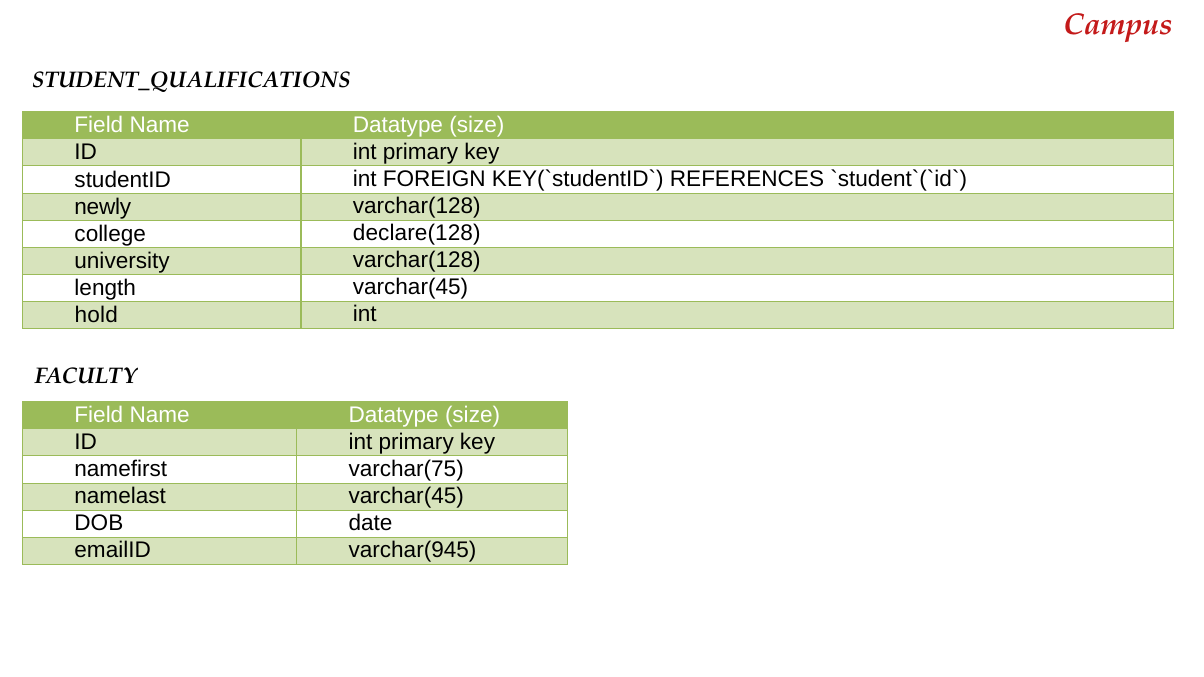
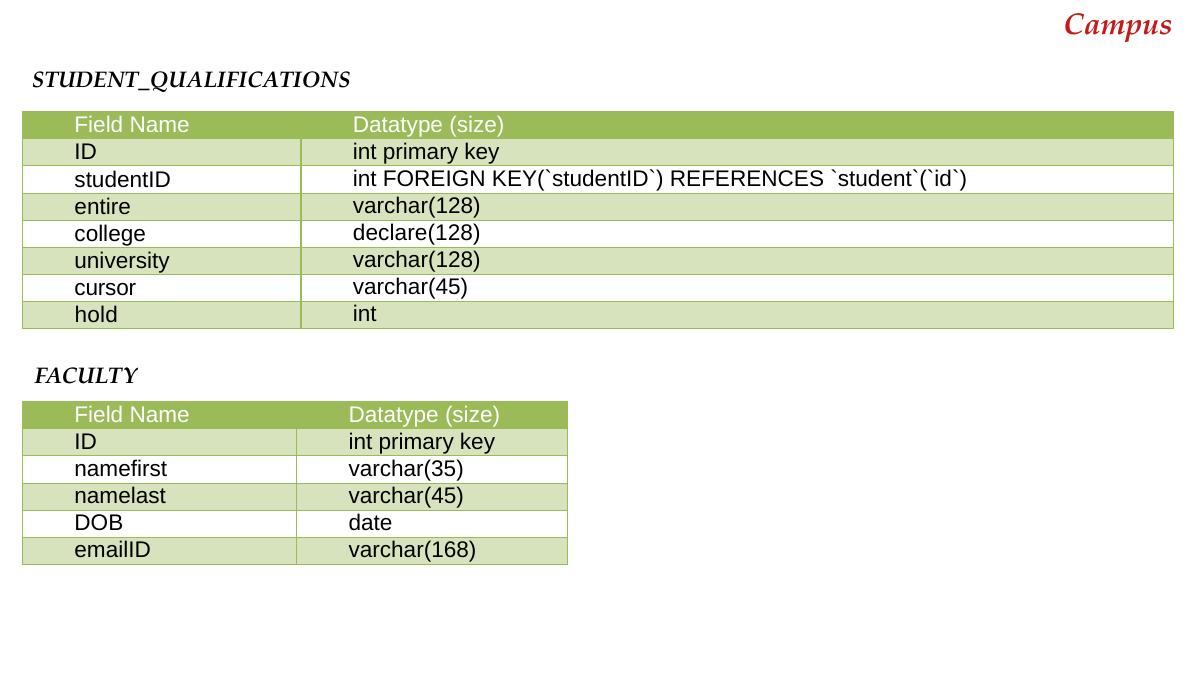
newly: newly -> entire
length: length -> cursor
varchar(75: varchar(75 -> varchar(35
varchar(945: varchar(945 -> varchar(168
